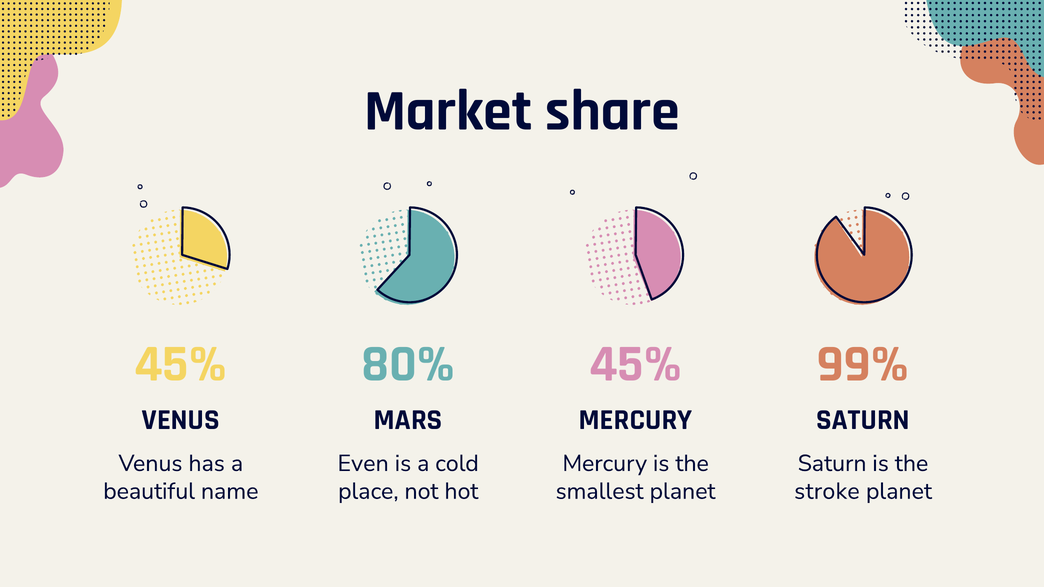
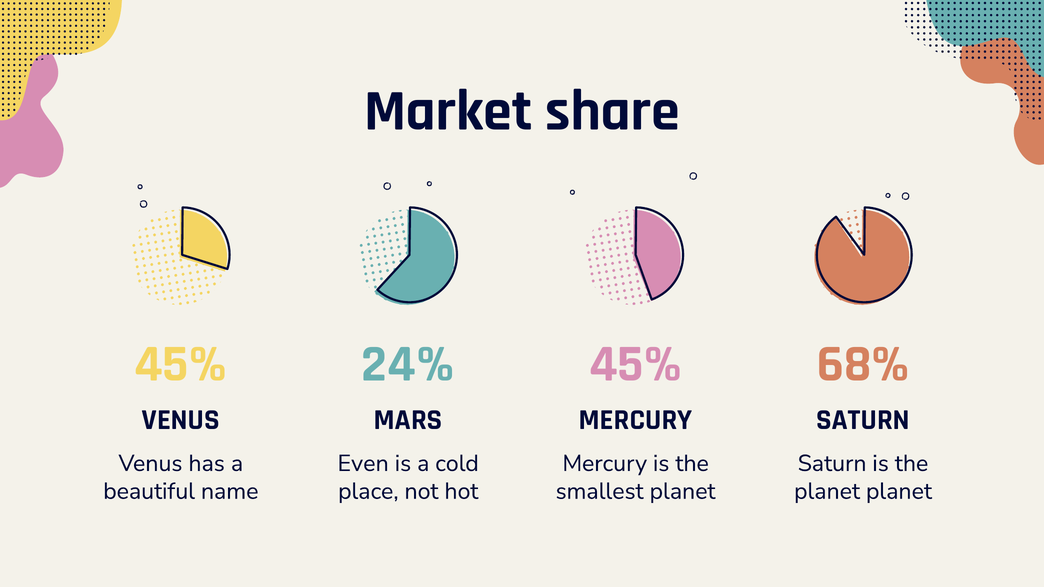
80%: 80% -> 24%
99%: 99% -> 68%
stroke at (827, 491): stroke -> planet
